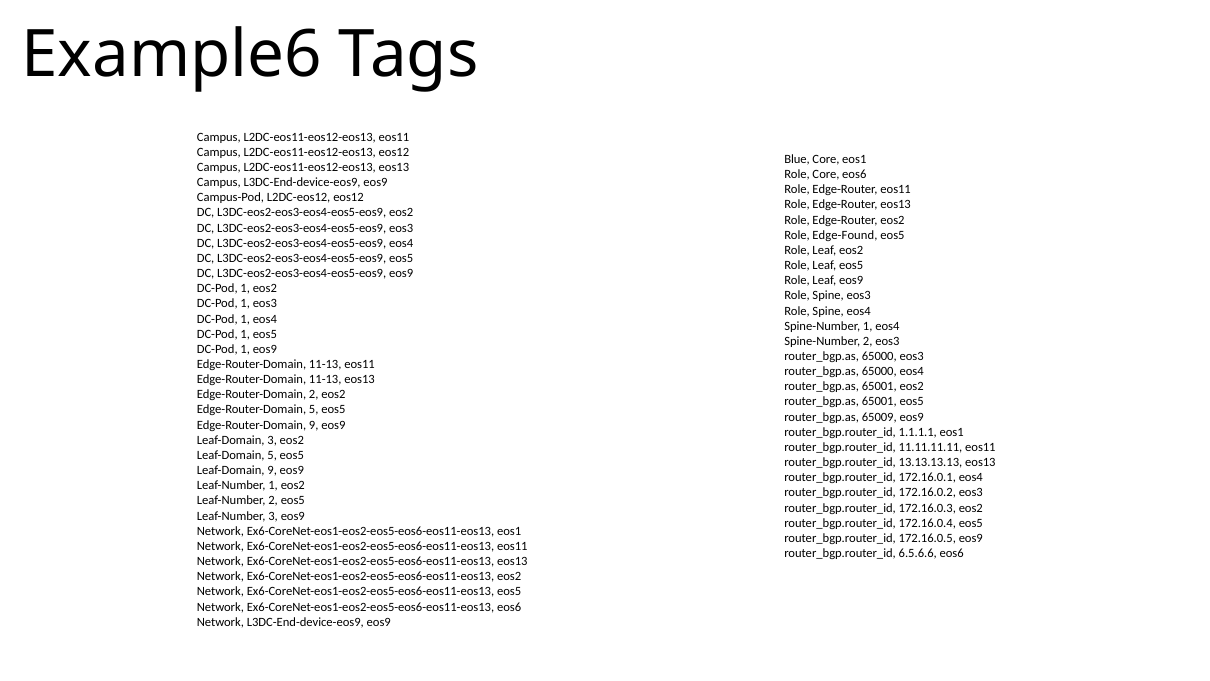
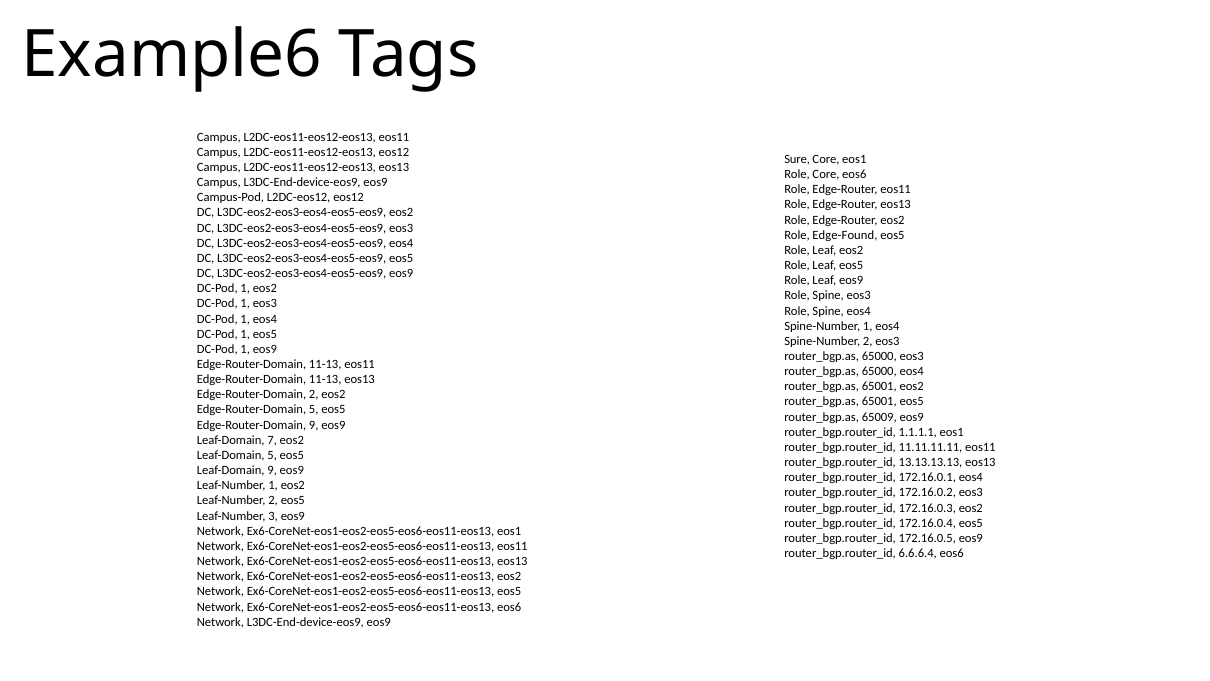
Blue: Blue -> Sure
Leaf-Domain 3: 3 -> 7
6.5.6.6: 6.5.6.6 -> 6.6.6.4
